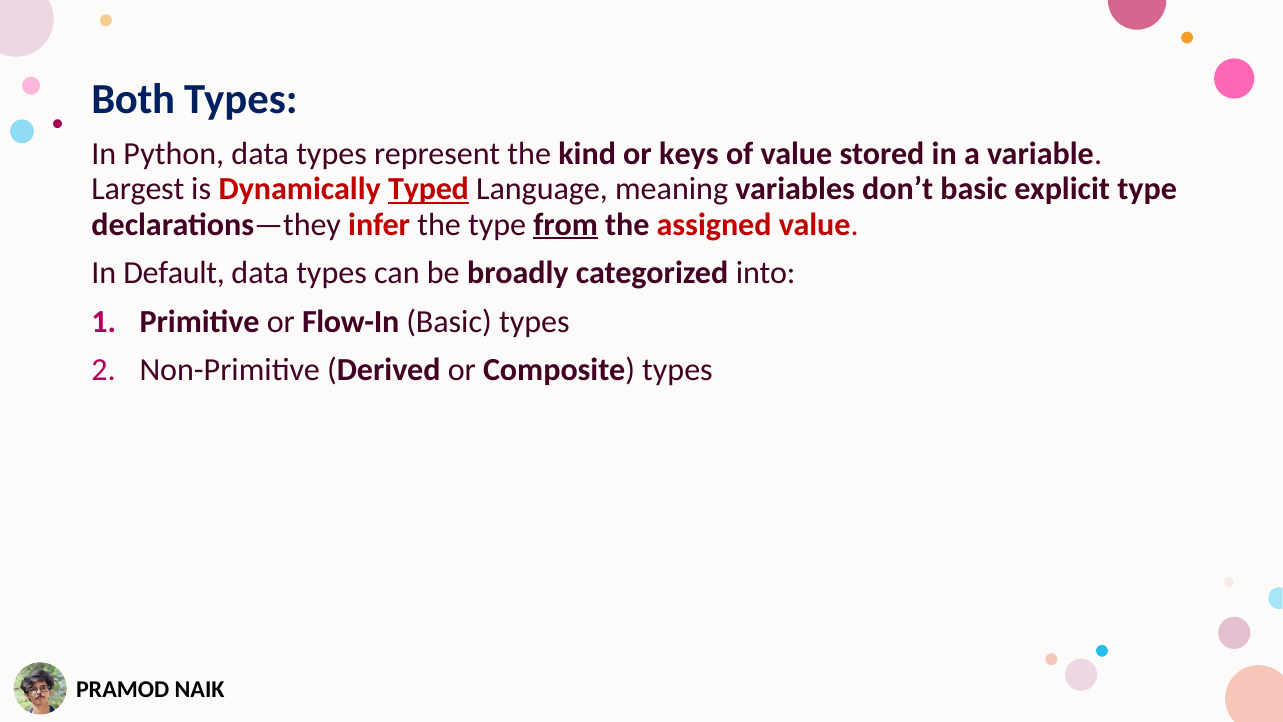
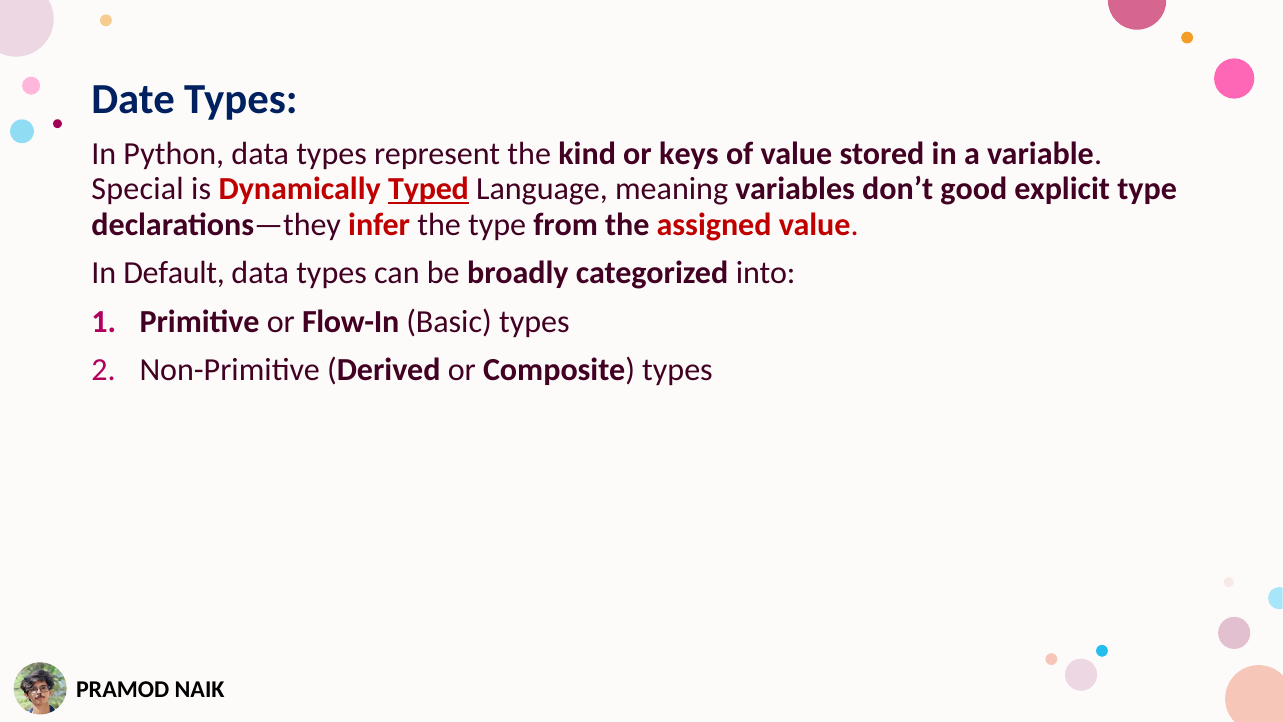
Both: Both -> Date
Largest: Largest -> Special
don’t basic: basic -> good
from underline: present -> none
